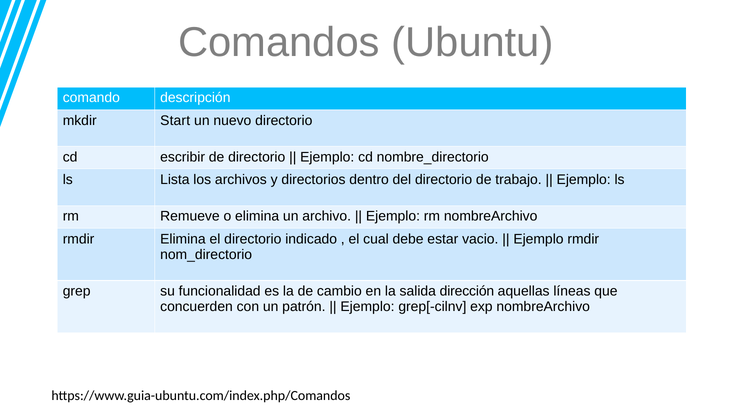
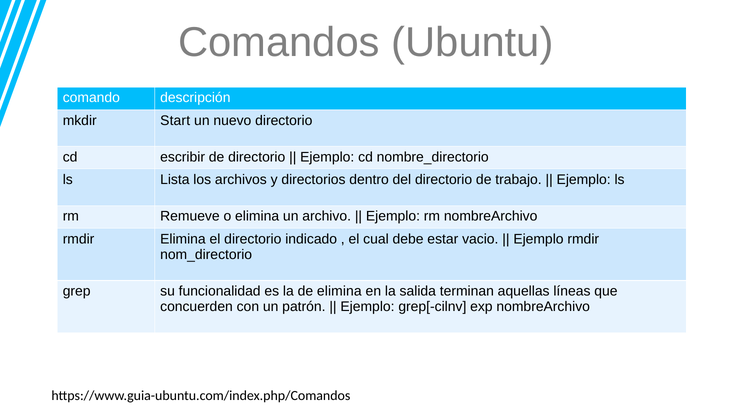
de cambio: cambio -> elimina
dirección: dirección -> terminan
